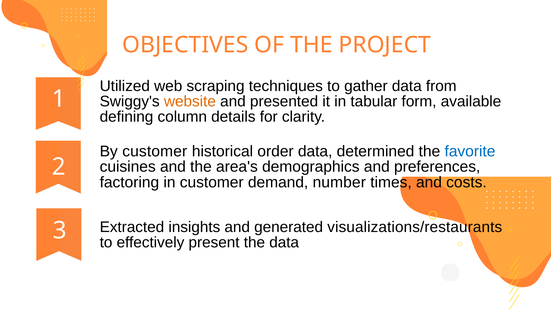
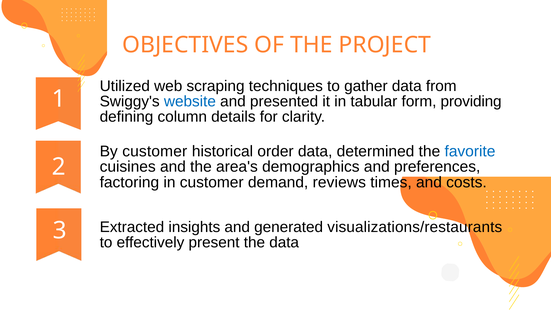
website colour: orange -> blue
available: available -> providing
number: number -> reviews
